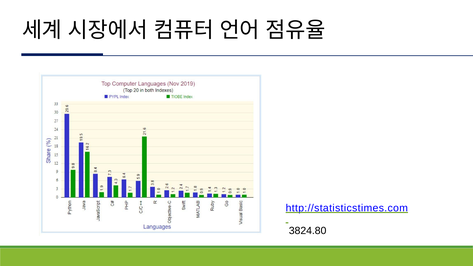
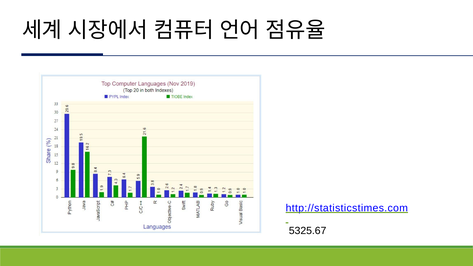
3824.80: 3824.80 -> 5325.67
